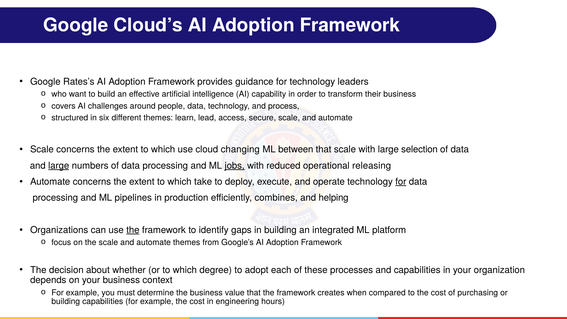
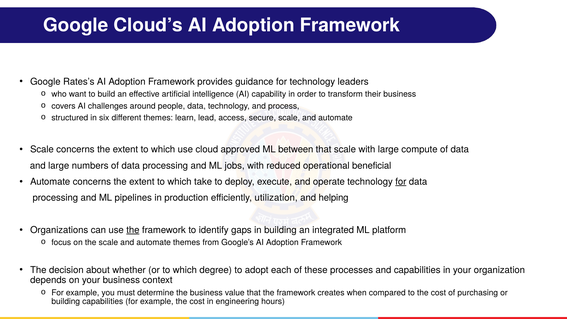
changing: changing -> approved
selection: selection -> compute
large at (59, 166) underline: present -> none
jobs underline: present -> none
releasing: releasing -> beneficial
combines: combines -> utilization
